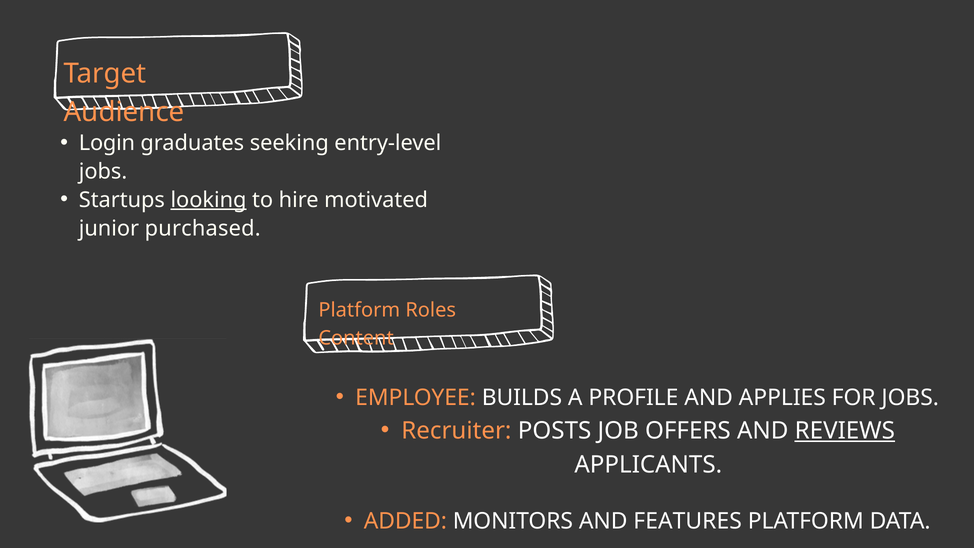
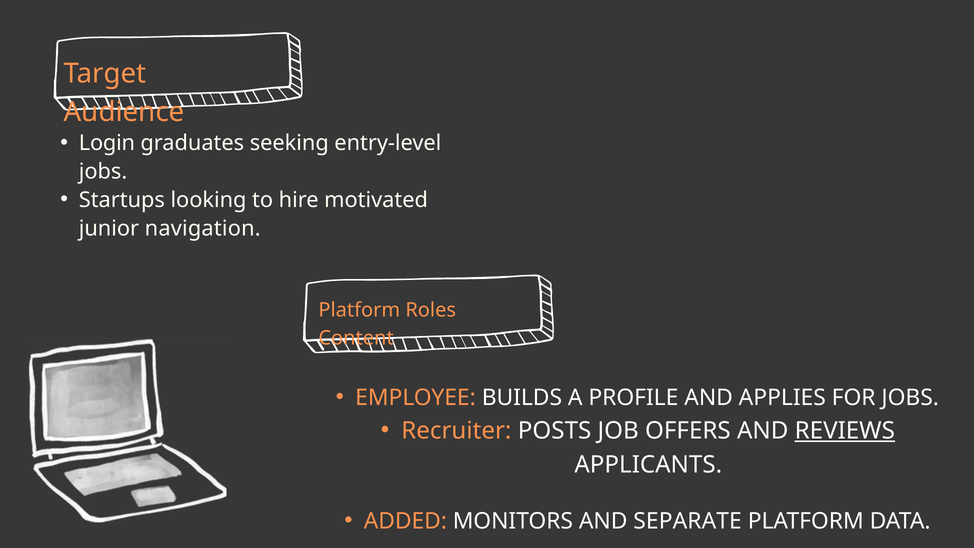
looking underline: present -> none
purchased: purchased -> navigation
FEATURES: FEATURES -> SEPARATE
